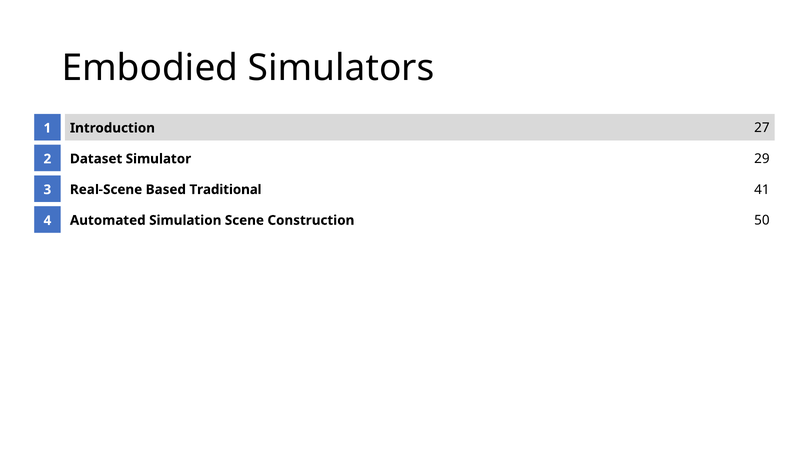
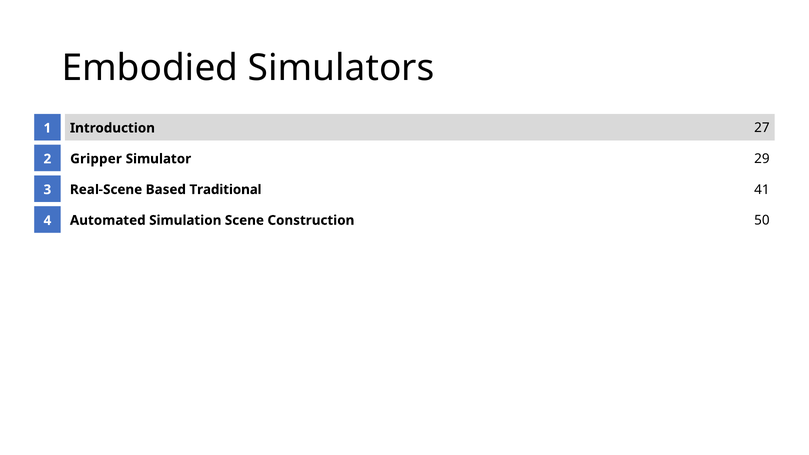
Dataset: Dataset -> Gripper
